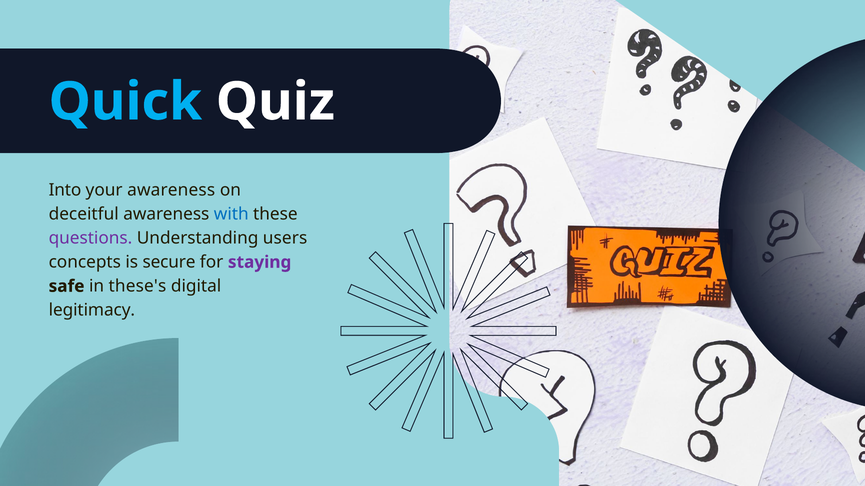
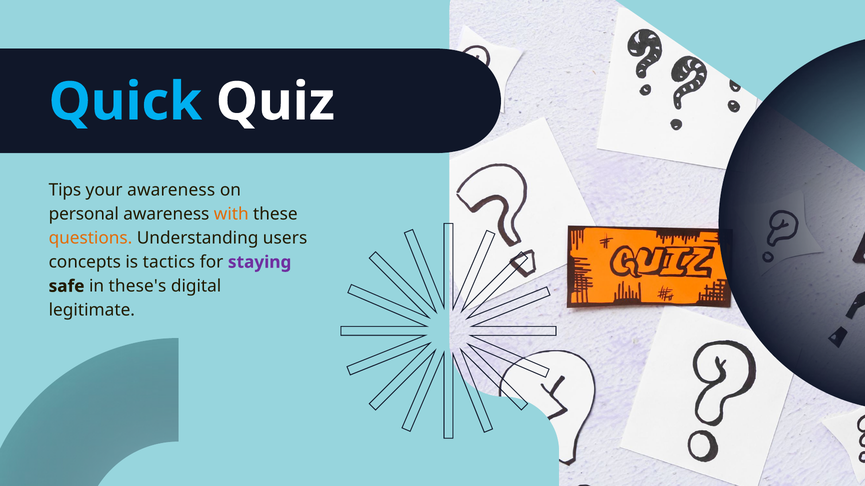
Into: Into -> Tips
deceitful: deceitful -> personal
with colour: blue -> orange
questions colour: purple -> orange
secure: secure -> tactics
legitimacy: legitimacy -> legitimate
